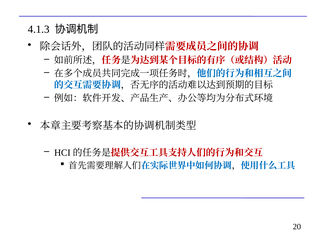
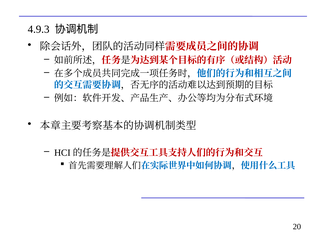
4.1.3: 4.1.3 -> 4.9.3
